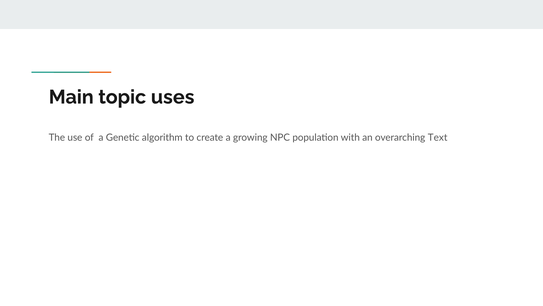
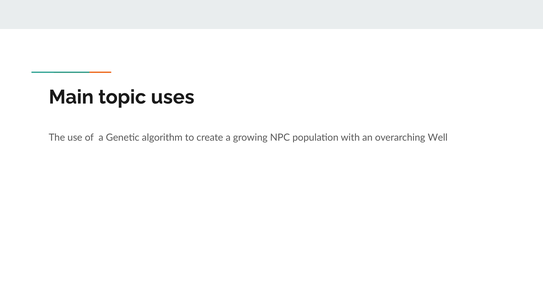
Text: Text -> Well
